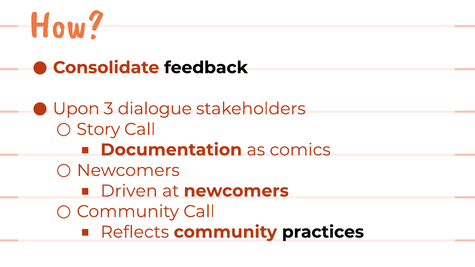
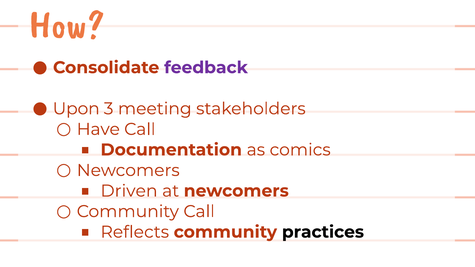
feedback colour: black -> purple
dialogue: dialogue -> meeting
Story: Story -> Have
